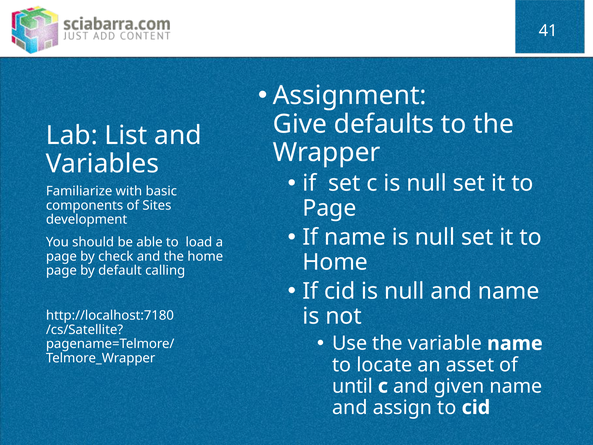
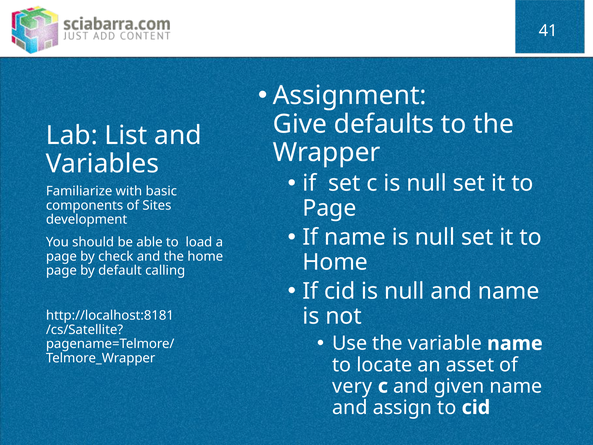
http://localhost:7180: http://localhost:7180 -> http://localhost:8181
until: until -> very
